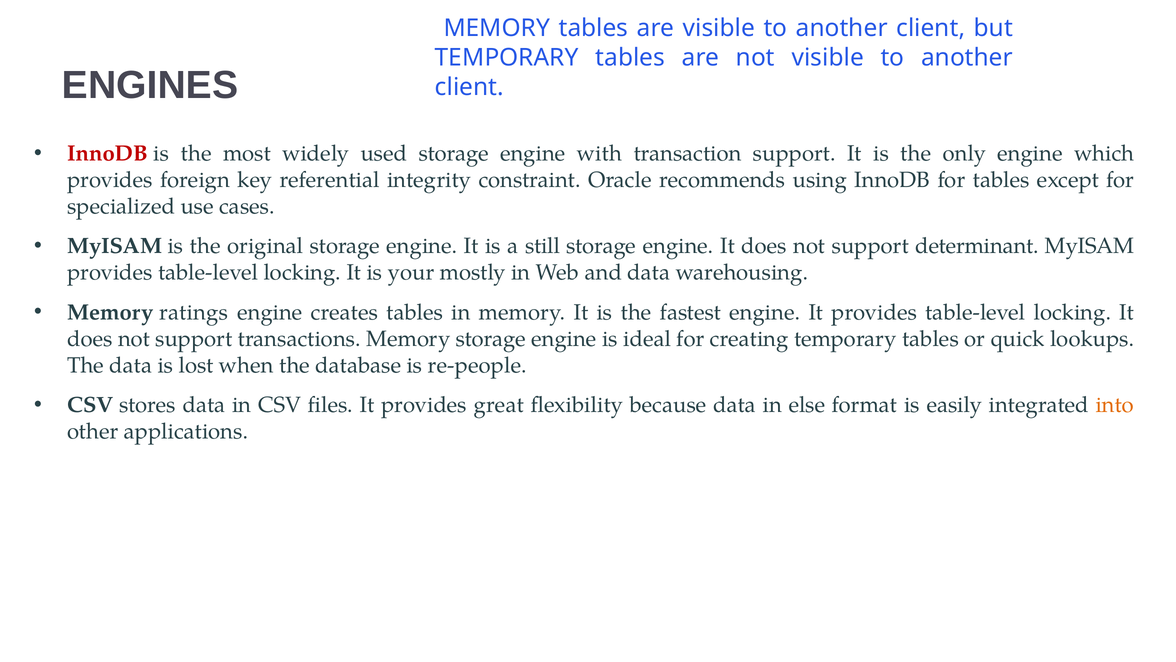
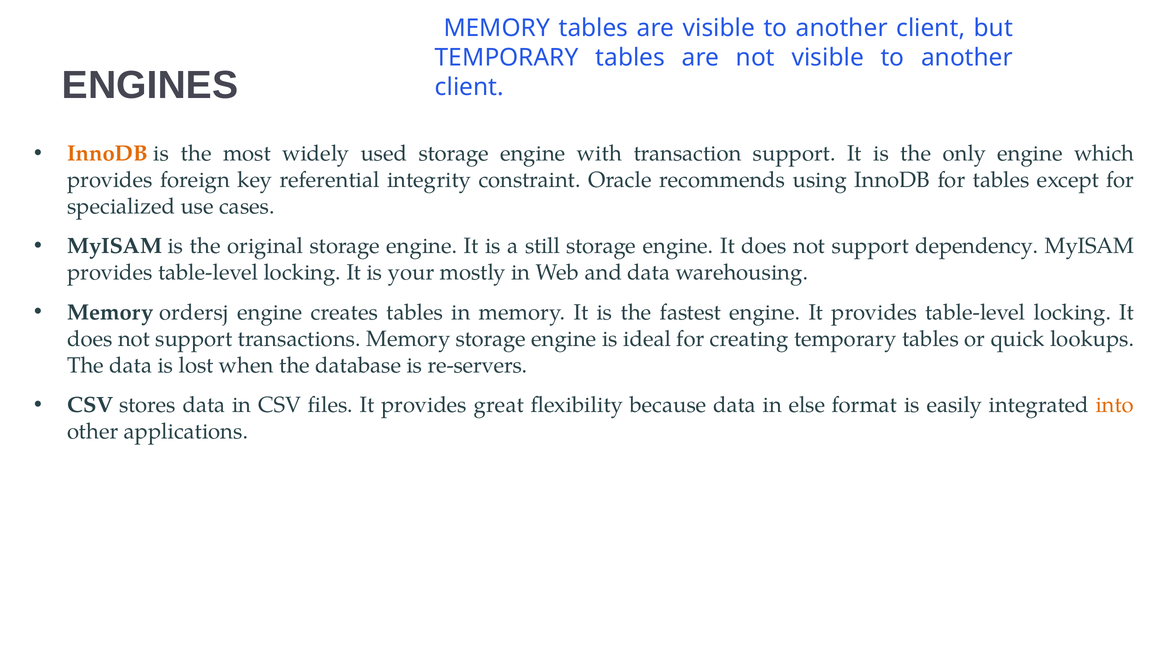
InnoDB at (108, 153) colour: red -> orange
determinant: determinant -> dependency
ratings: ratings -> ordersj
re-people: re-people -> re-servers
